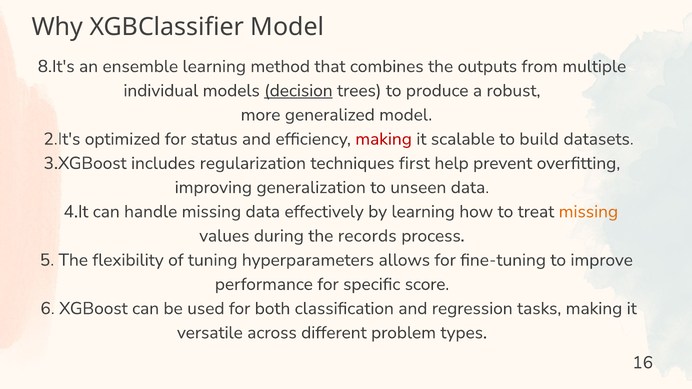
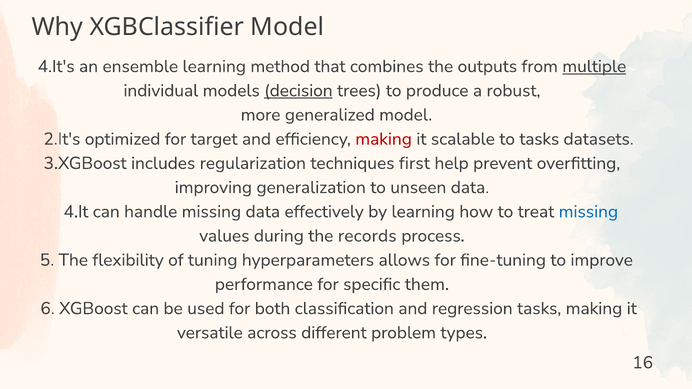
8.It's: 8.It's -> 4.It's
multiple underline: none -> present
status: status -> target
to build: build -> tasks
missing at (588, 212) colour: orange -> blue
score: score -> them
